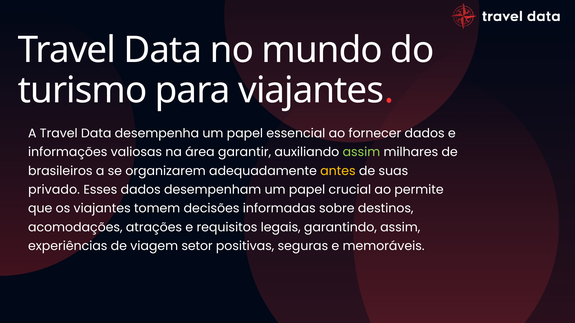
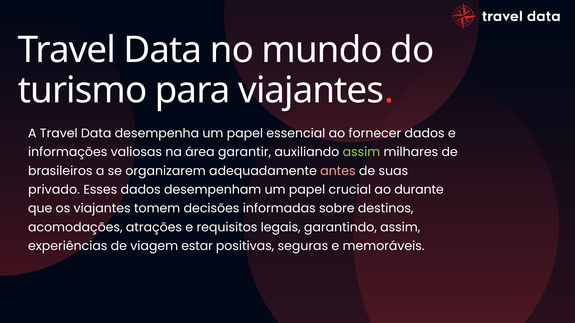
antes colour: yellow -> pink
permite: permite -> durante
setor: setor -> estar
